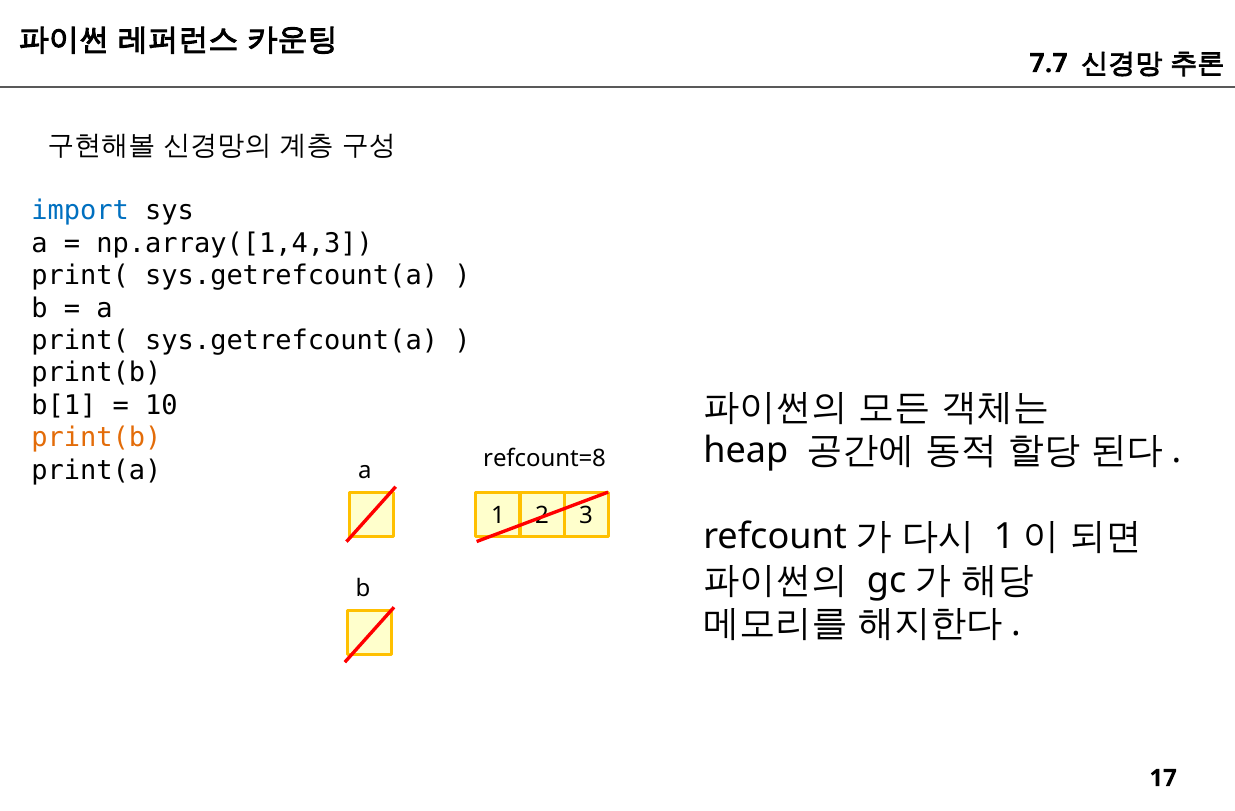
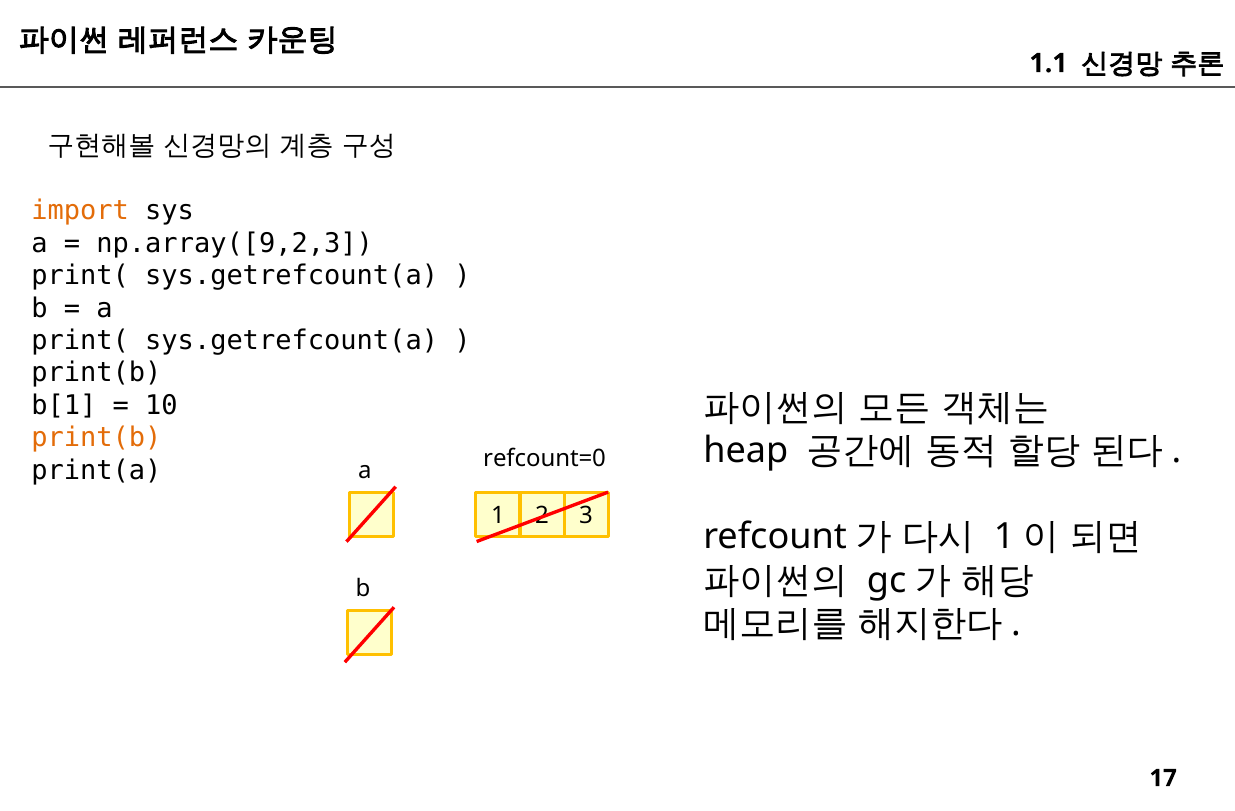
7.7: 7.7 -> 1.1
import colour: blue -> orange
np.array([1,4,3: np.array([1,4,3 -> np.array([9,2,3
refcount=8: refcount=8 -> refcount=0
